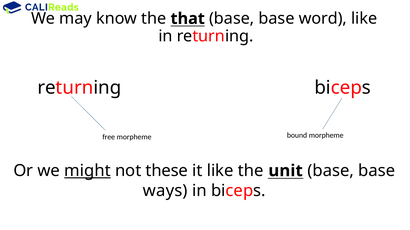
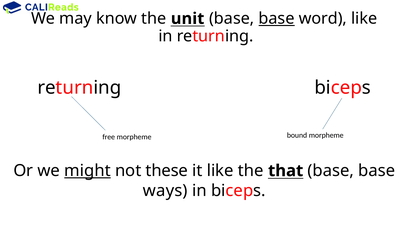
that: that -> unit
base at (277, 19) underline: none -> present
unit: unit -> that
